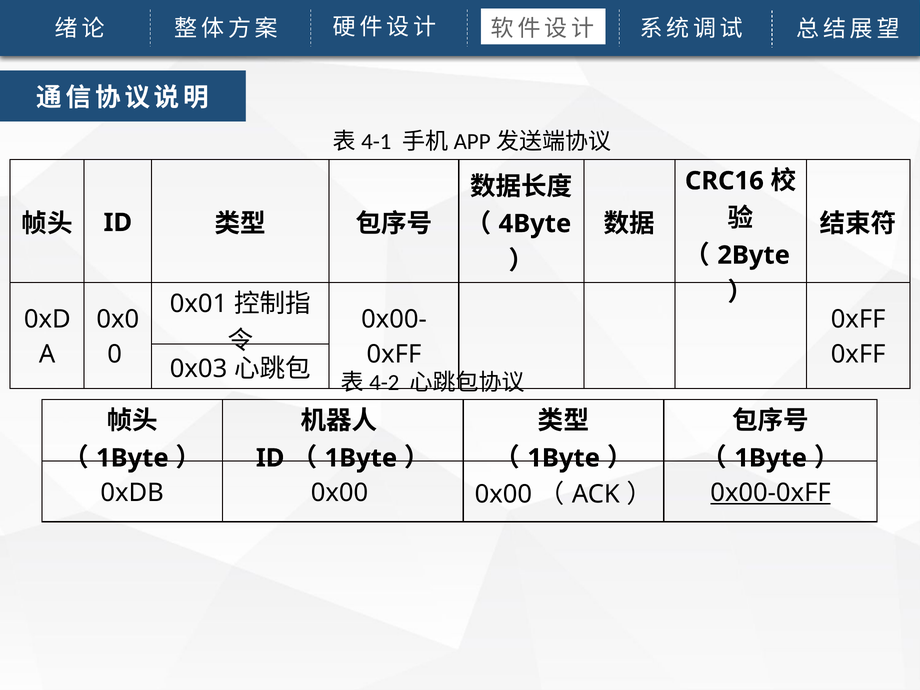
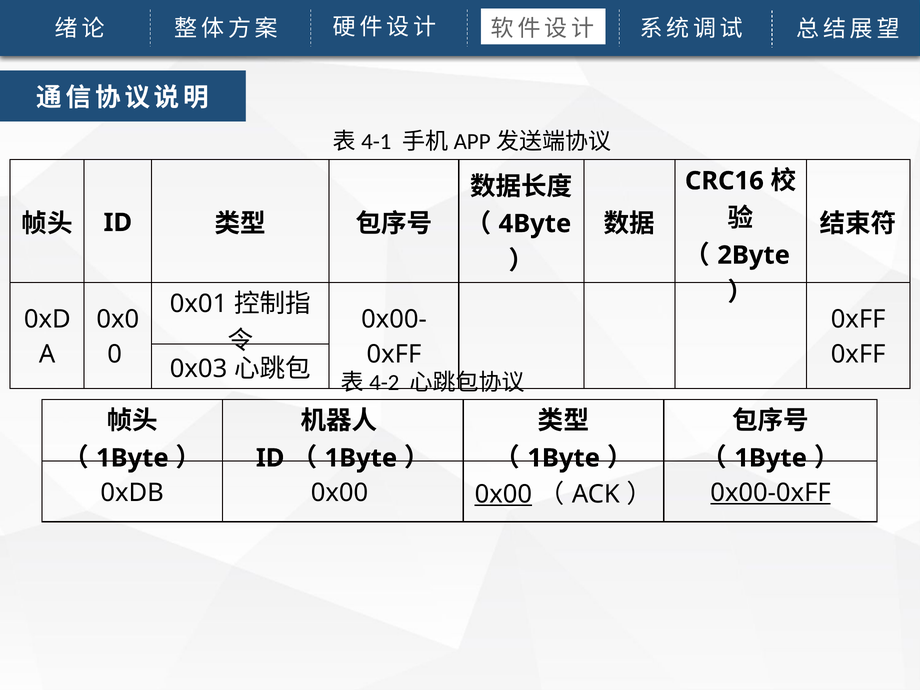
0x00 at (503, 494) underline: none -> present
